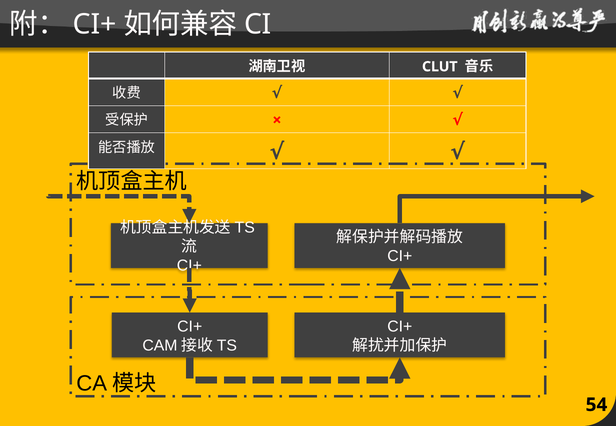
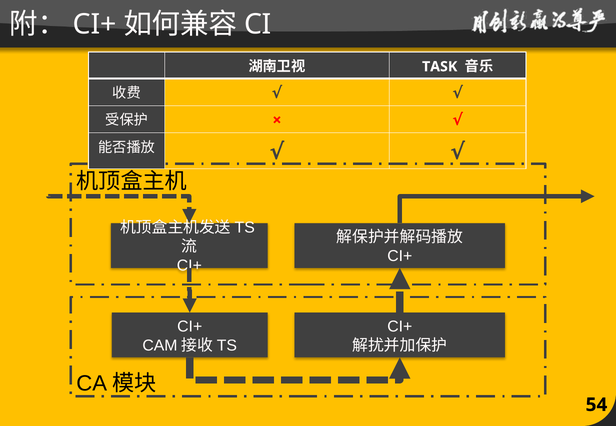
CLUT: CLUT -> TASK
